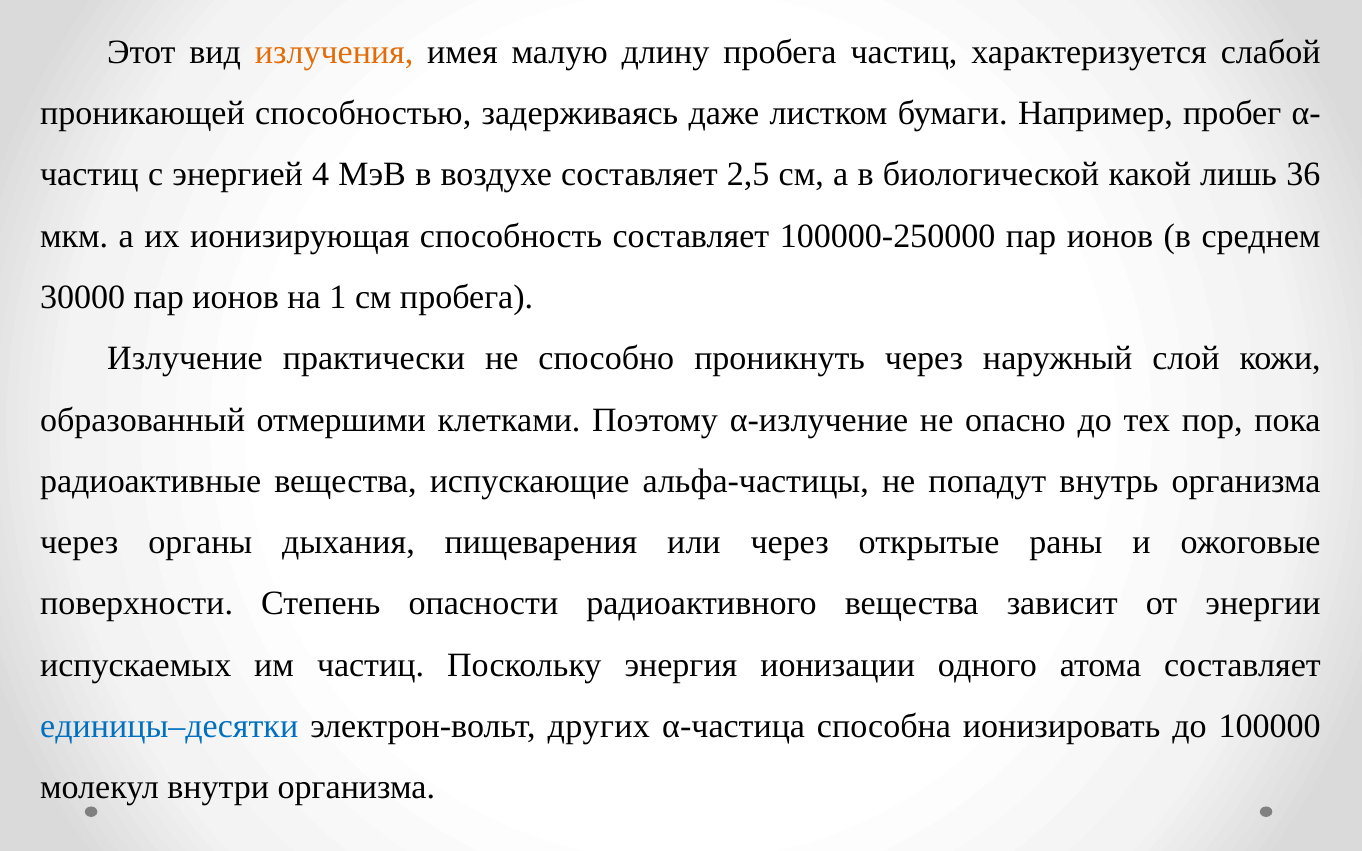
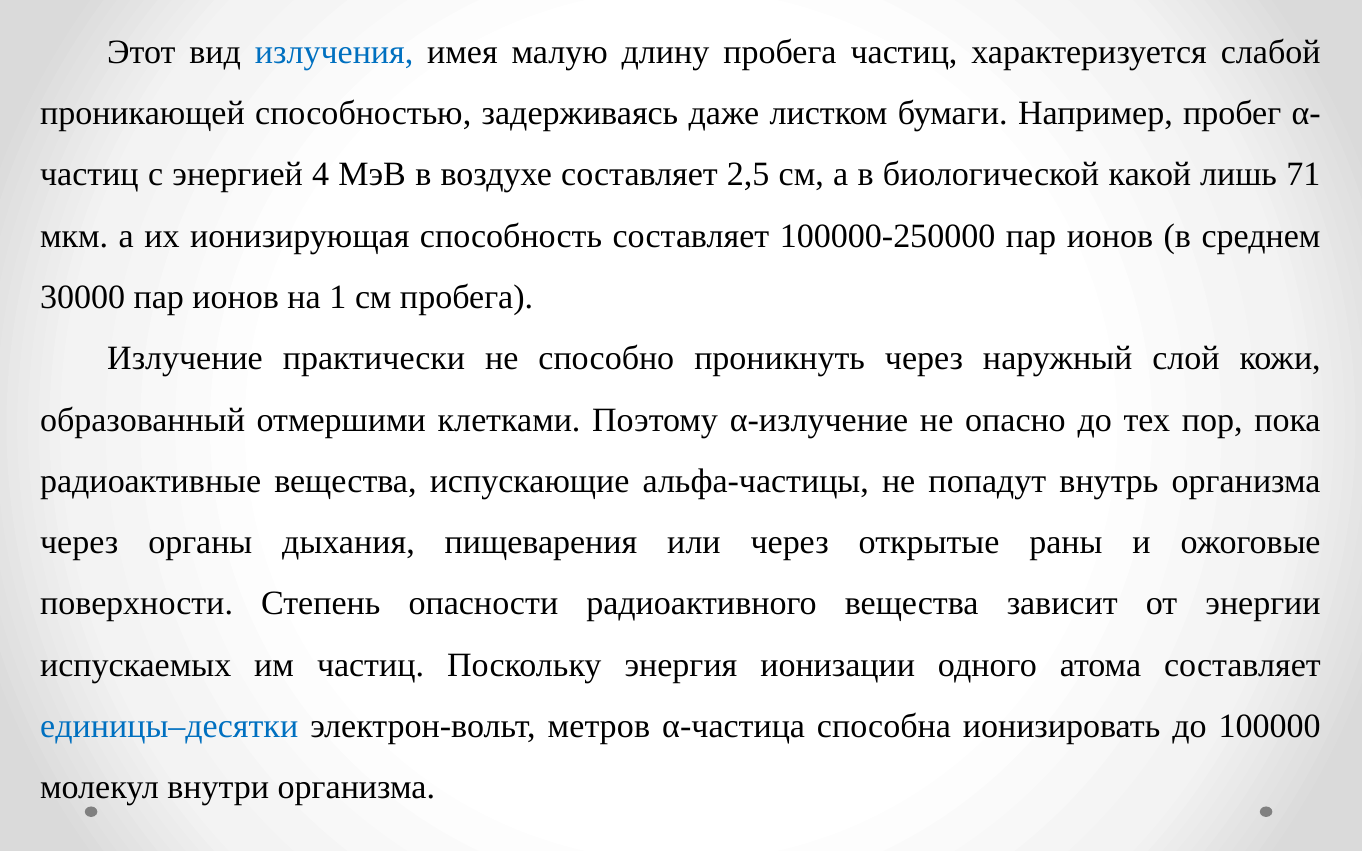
излучения colour: orange -> blue
36: 36 -> 71
других: других -> метров
